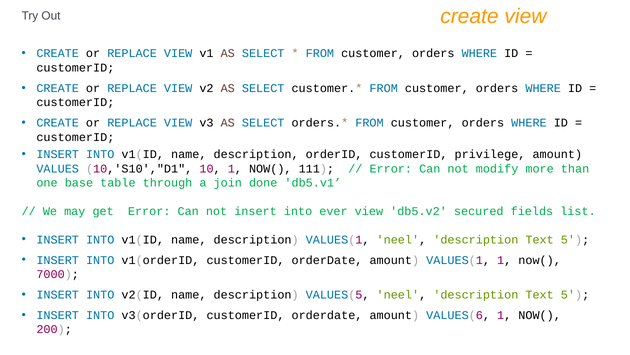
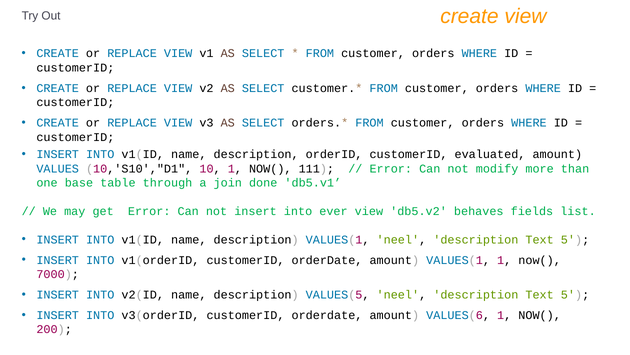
privilege: privilege -> evaluated
secured: secured -> behaves
